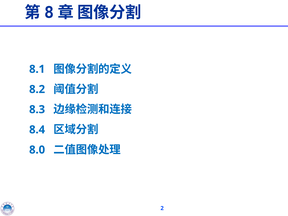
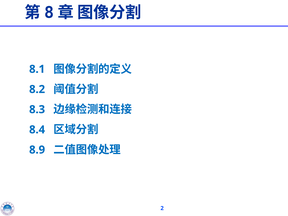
8.0: 8.0 -> 8.9
